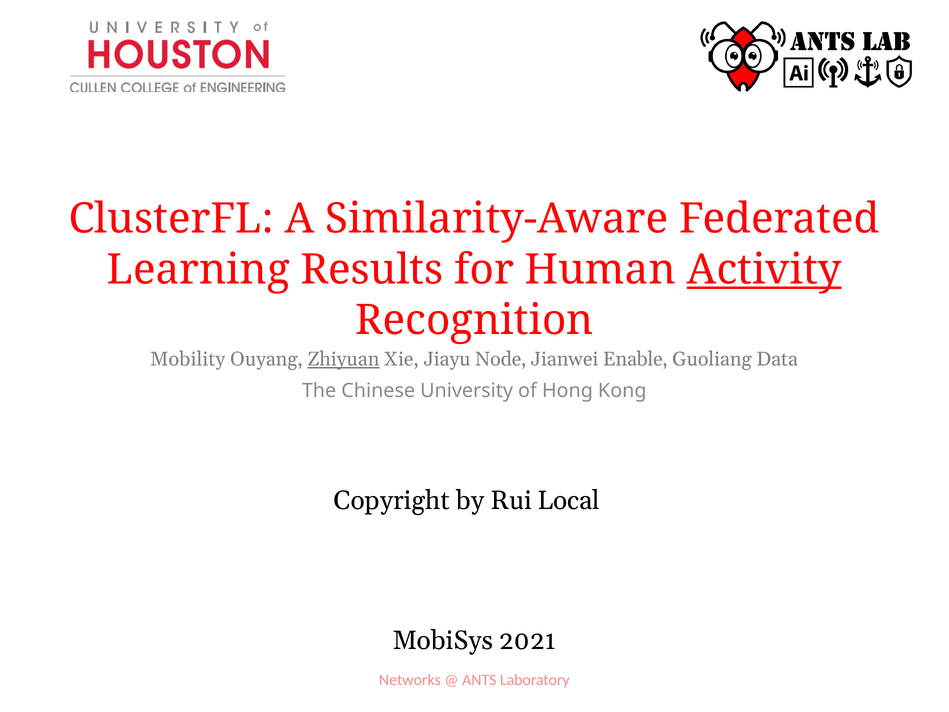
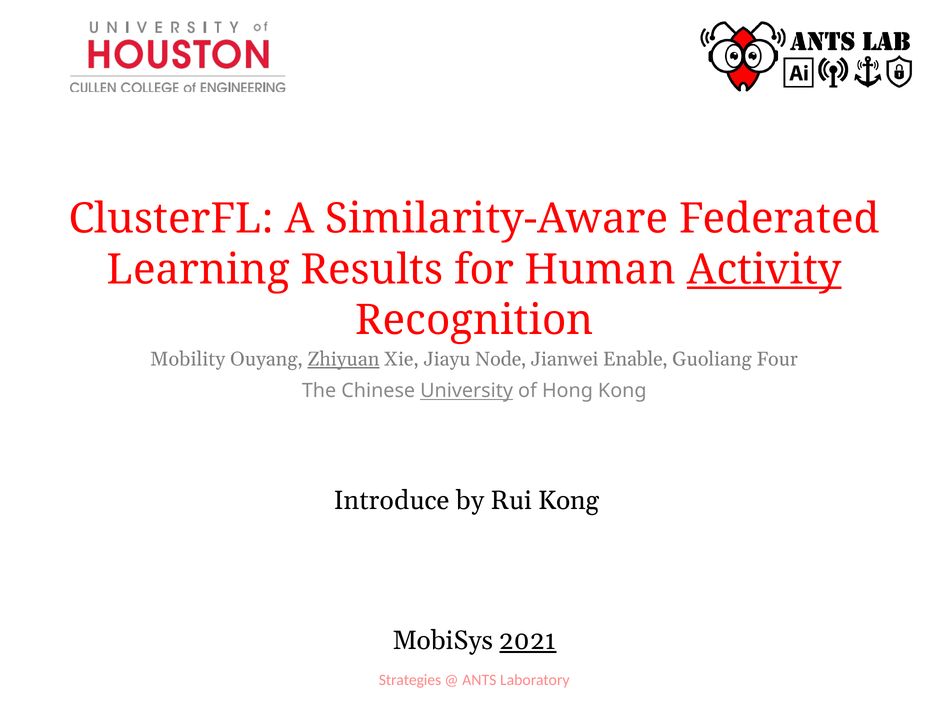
Data: Data -> Four
University underline: none -> present
Copyright: Copyright -> Introduce
Rui Local: Local -> Kong
2021 underline: none -> present
Networks: Networks -> Strategies
